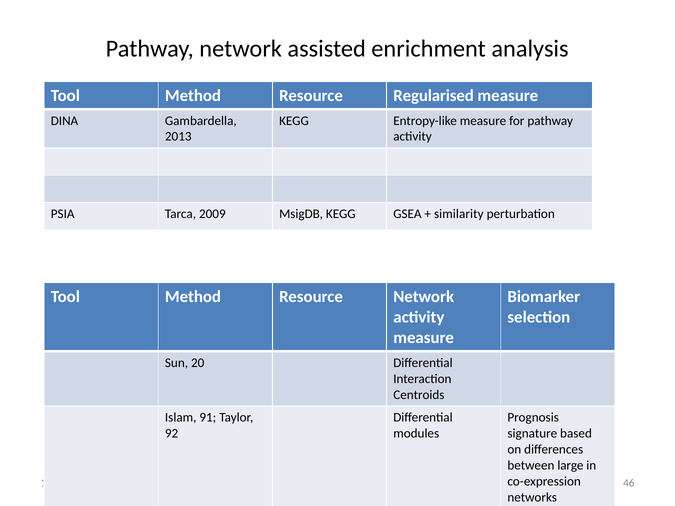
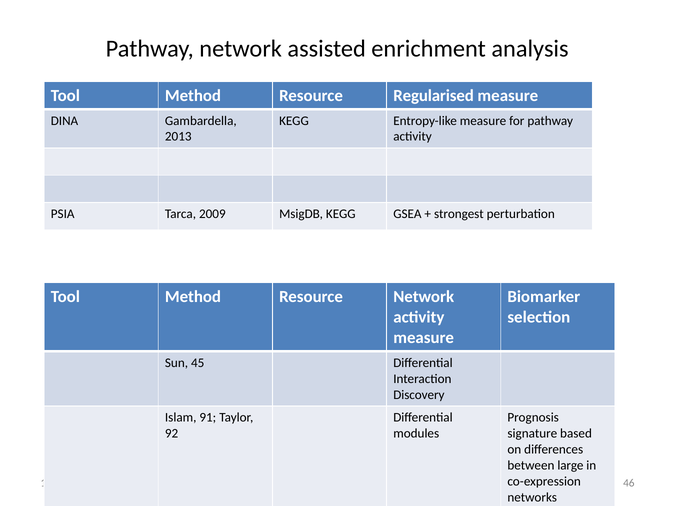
similarity: similarity -> strongest
20: 20 -> 45
Centroids: Centroids -> Discovery
